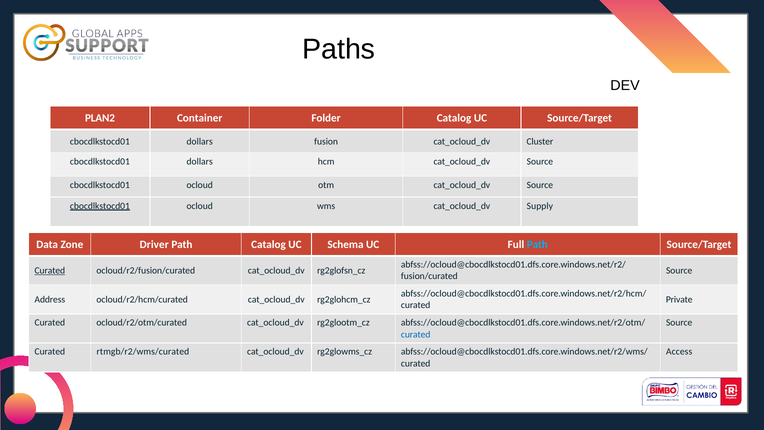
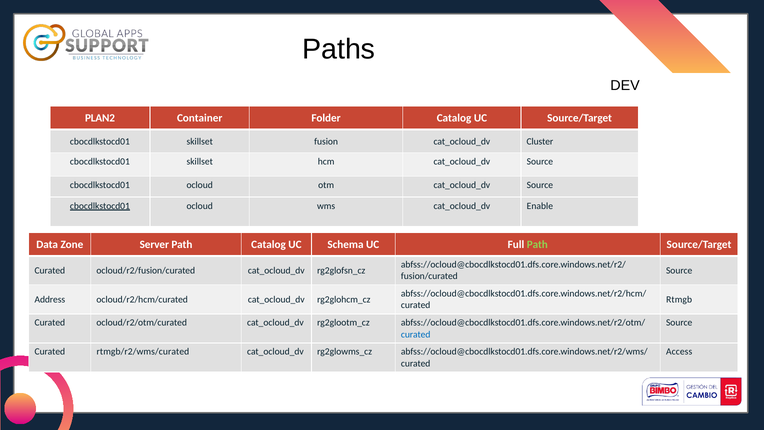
dollars at (200, 141): dollars -> skillset
dollars at (200, 162): dollars -> skillset
Supply: Supply -> Enable
Driver: Driver -> Server
Path at (537, 244) colour: light blue -> light green
Curated at (50, 270) underline: present -> none
Private: Private -> Rtmgb
